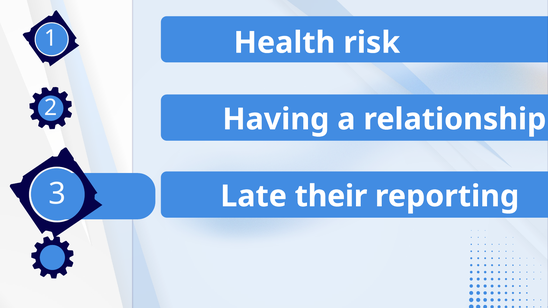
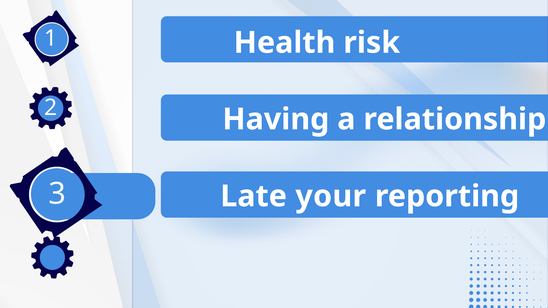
their: their -> your
